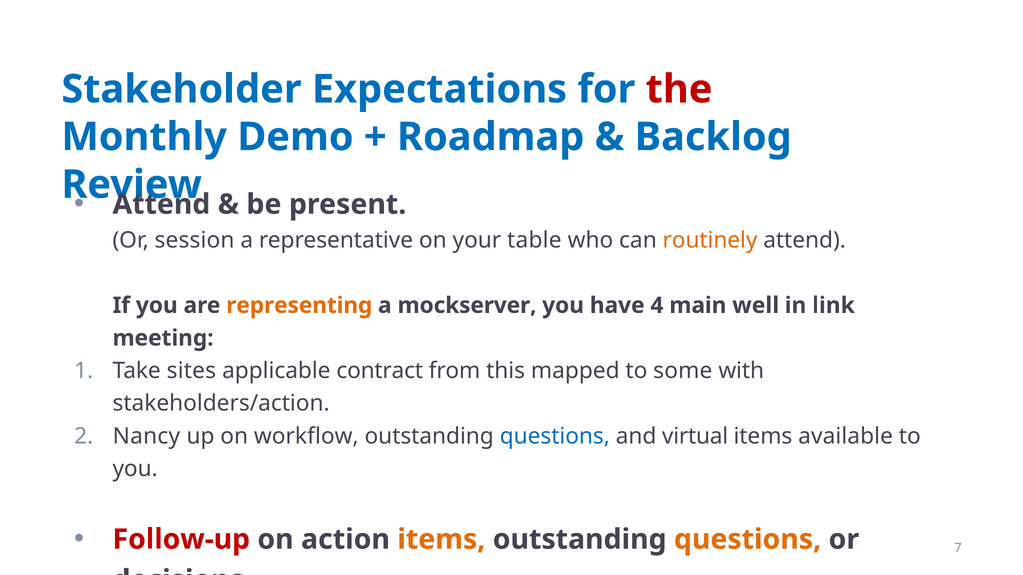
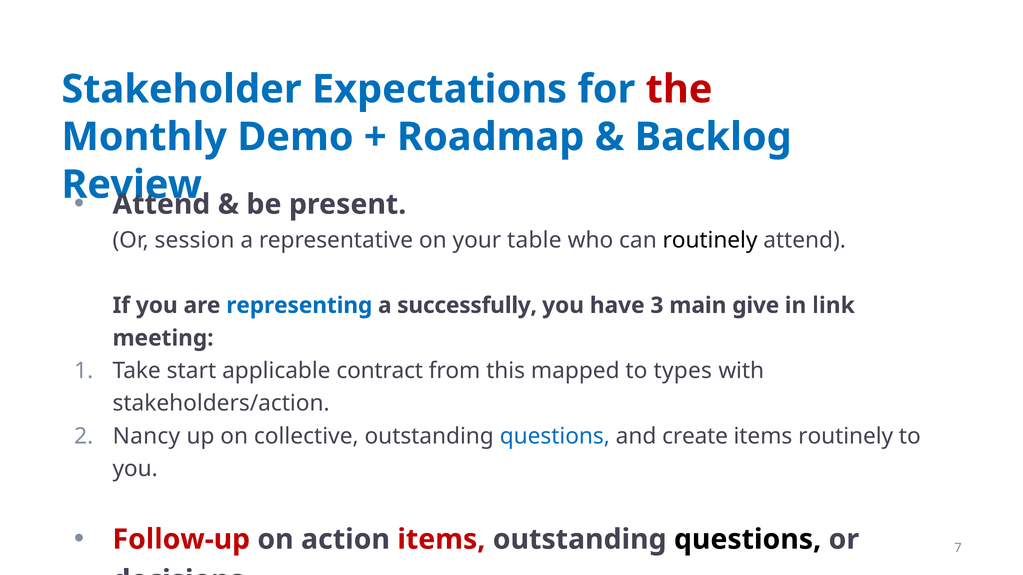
routinely at (710, 240) colour: orange -> black
representing colour: orange -> blue
mockserver: mockserver -> successfully
4: 4 -> 3
well: well -> give
sites: sites -> start
some: some -> types
workflow: workflow -> collective
virtual: virtual -> create
items available: available -> routinely
items at (441, 540) colour: orange -> red
questions at (748, 540) colour: orange -> black
